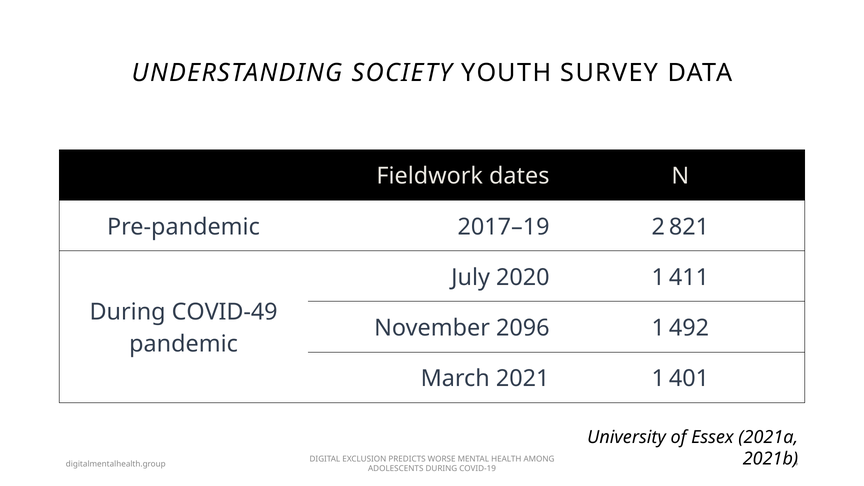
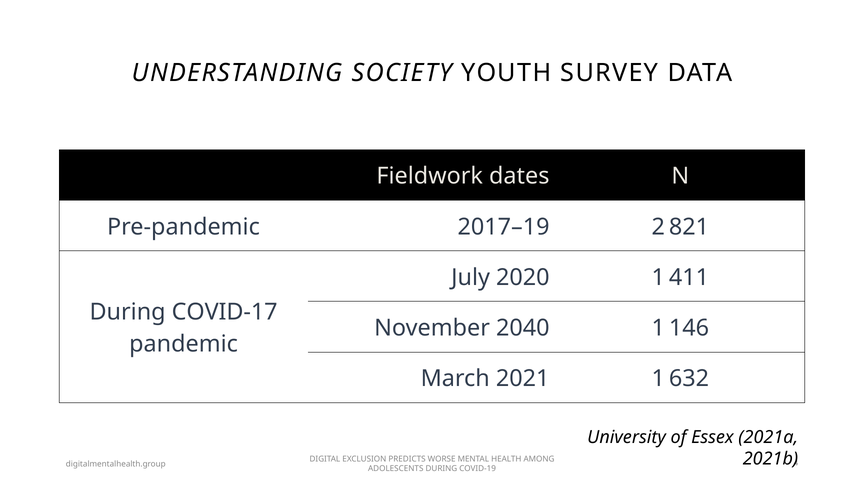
COVID-49: COVID-49 -> COVID-17
2096: 2096 -> 2040
492: 492 -> 146
401: 401 -> 632
